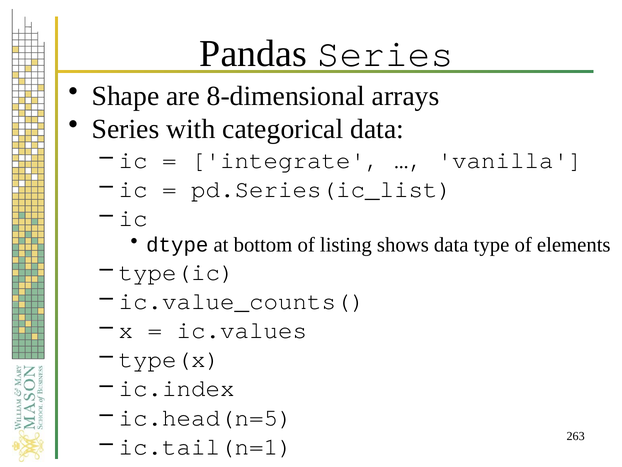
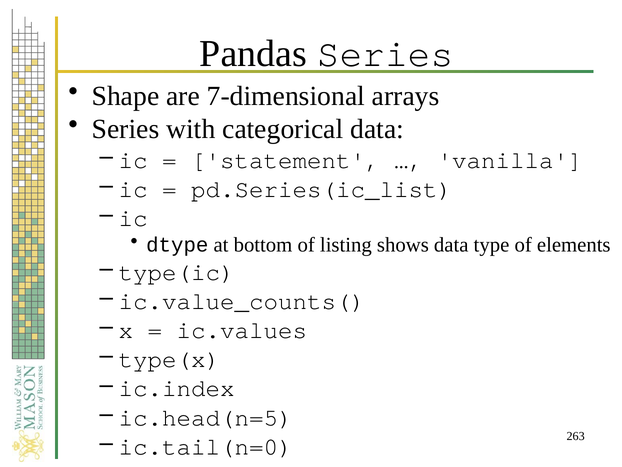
8-dimensional: 8-dimensional -> 7-dimensional
integrate: integrate -> statement
ic.tail(n=1: ic.tail(n=1 -> ic.tail(n=0
